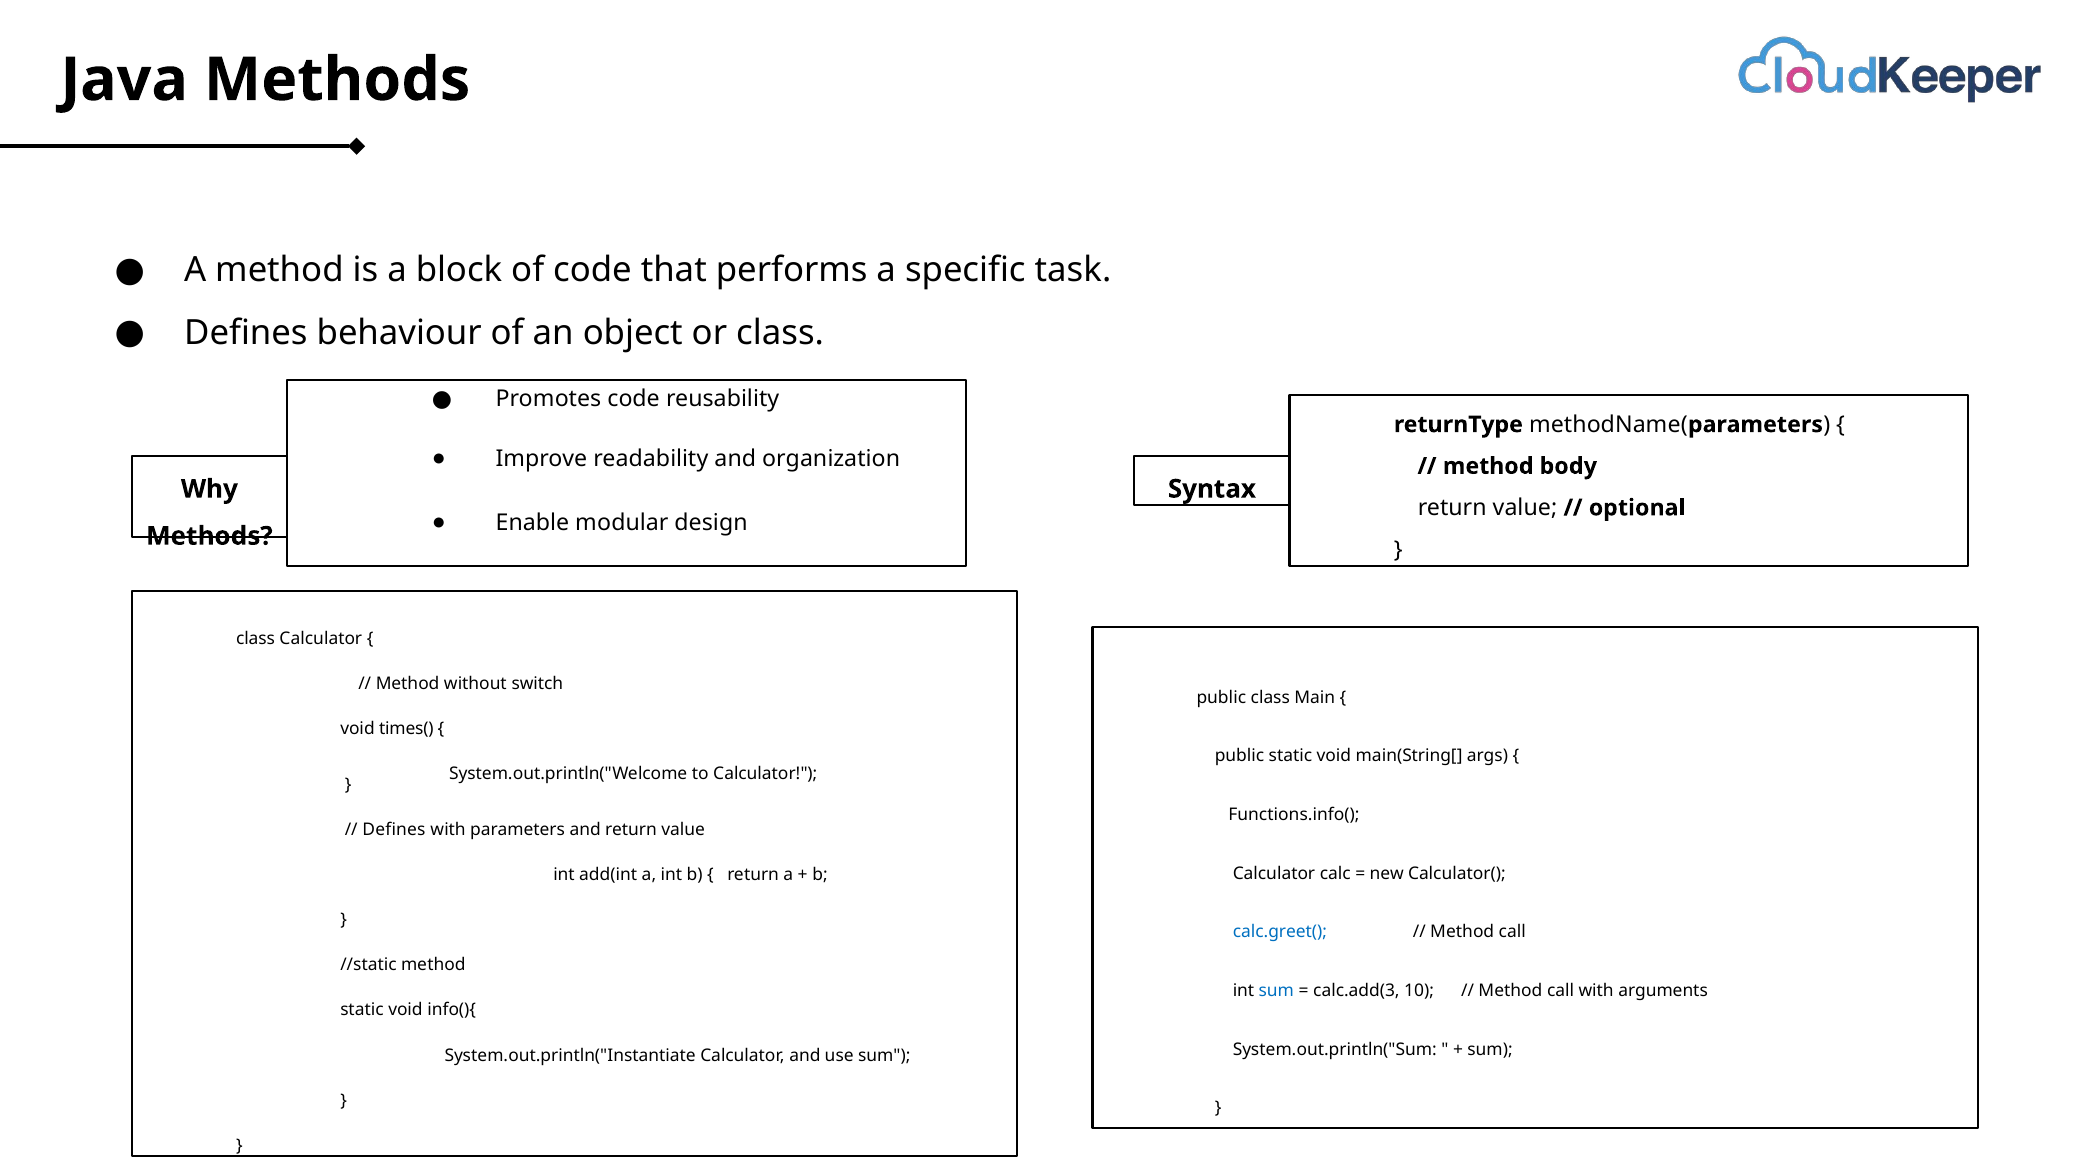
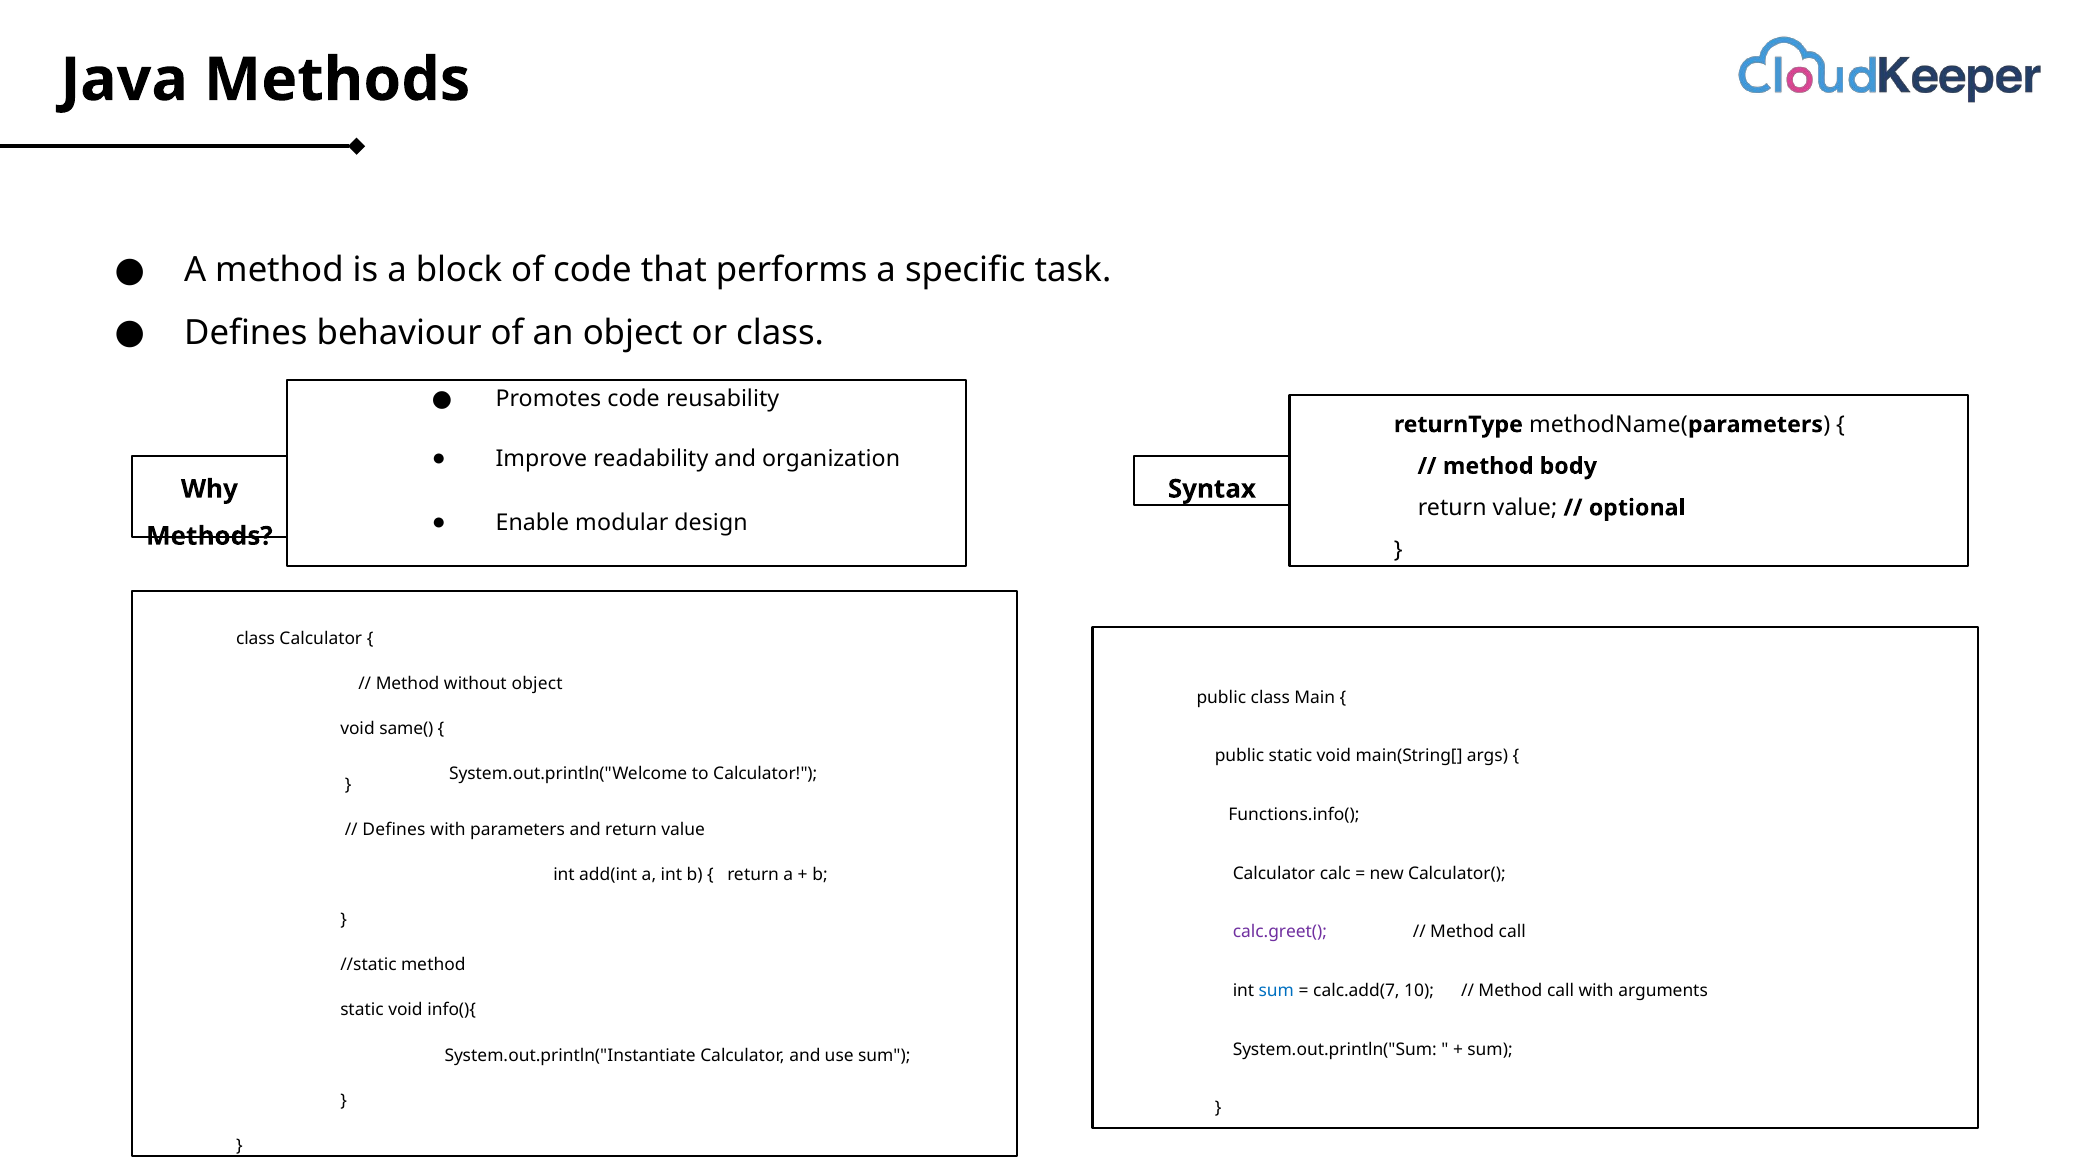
without switch: switch -> object
times(: times( -> same(
calc.greet( colour: blue -> purple
calc.add(3: calc.add(3 -> calc.add(7
